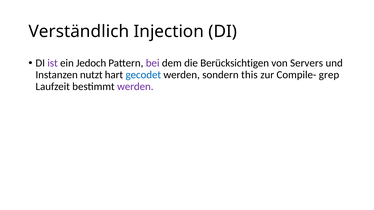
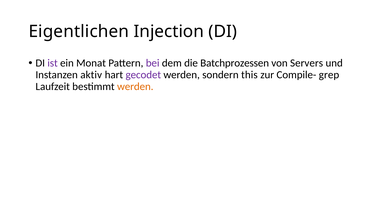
Verständlich: Verständlich -> Eigentlichen
Jedoch: Jedoch -> Monat
Berücksichtigen: Berücksichtigen -> Batchprozessen
nutzt: nutzt -> aktiv
gecodet colour: blue -> purple
werden at (135, 87) colour: purple -> orange
